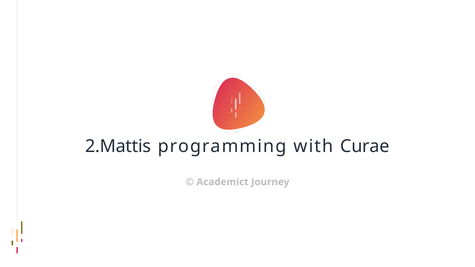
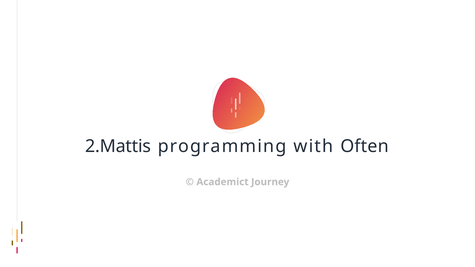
Curae: Curae -> Often
